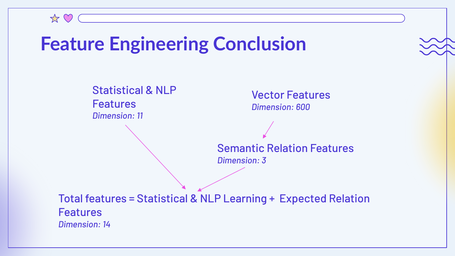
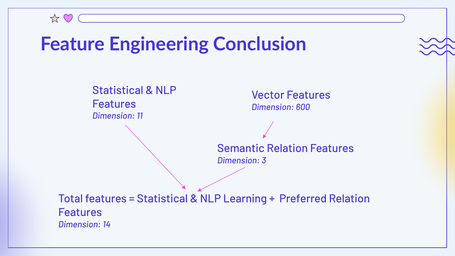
Expected: Expected -> Preferred
